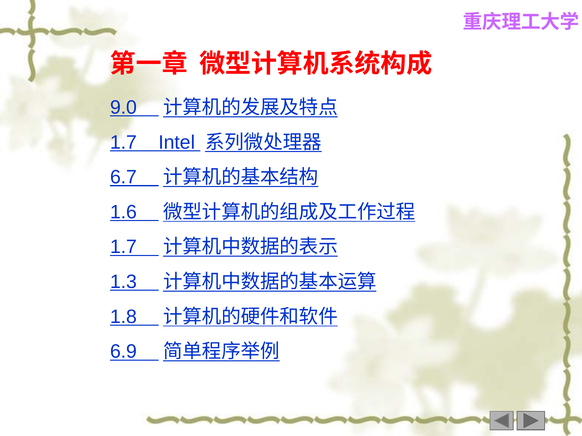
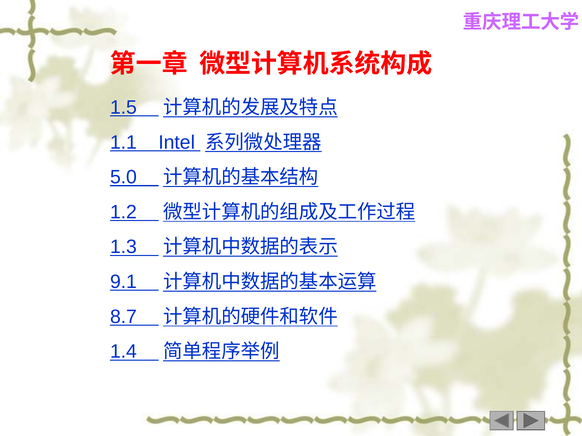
9.0: 9.0 -> 1.5
1.7 at (123, 142): 1.7 -> 1.1
6.7: 6.7 -> 5.0
1.6: 1.6 -> 1.2
1.7 at (123, 247): 1.7 -> 1.3
1.3: 1.3 -> 9.1
1.8: 1.8 -> 8.7
6.9: 6.9 -> 1.4
